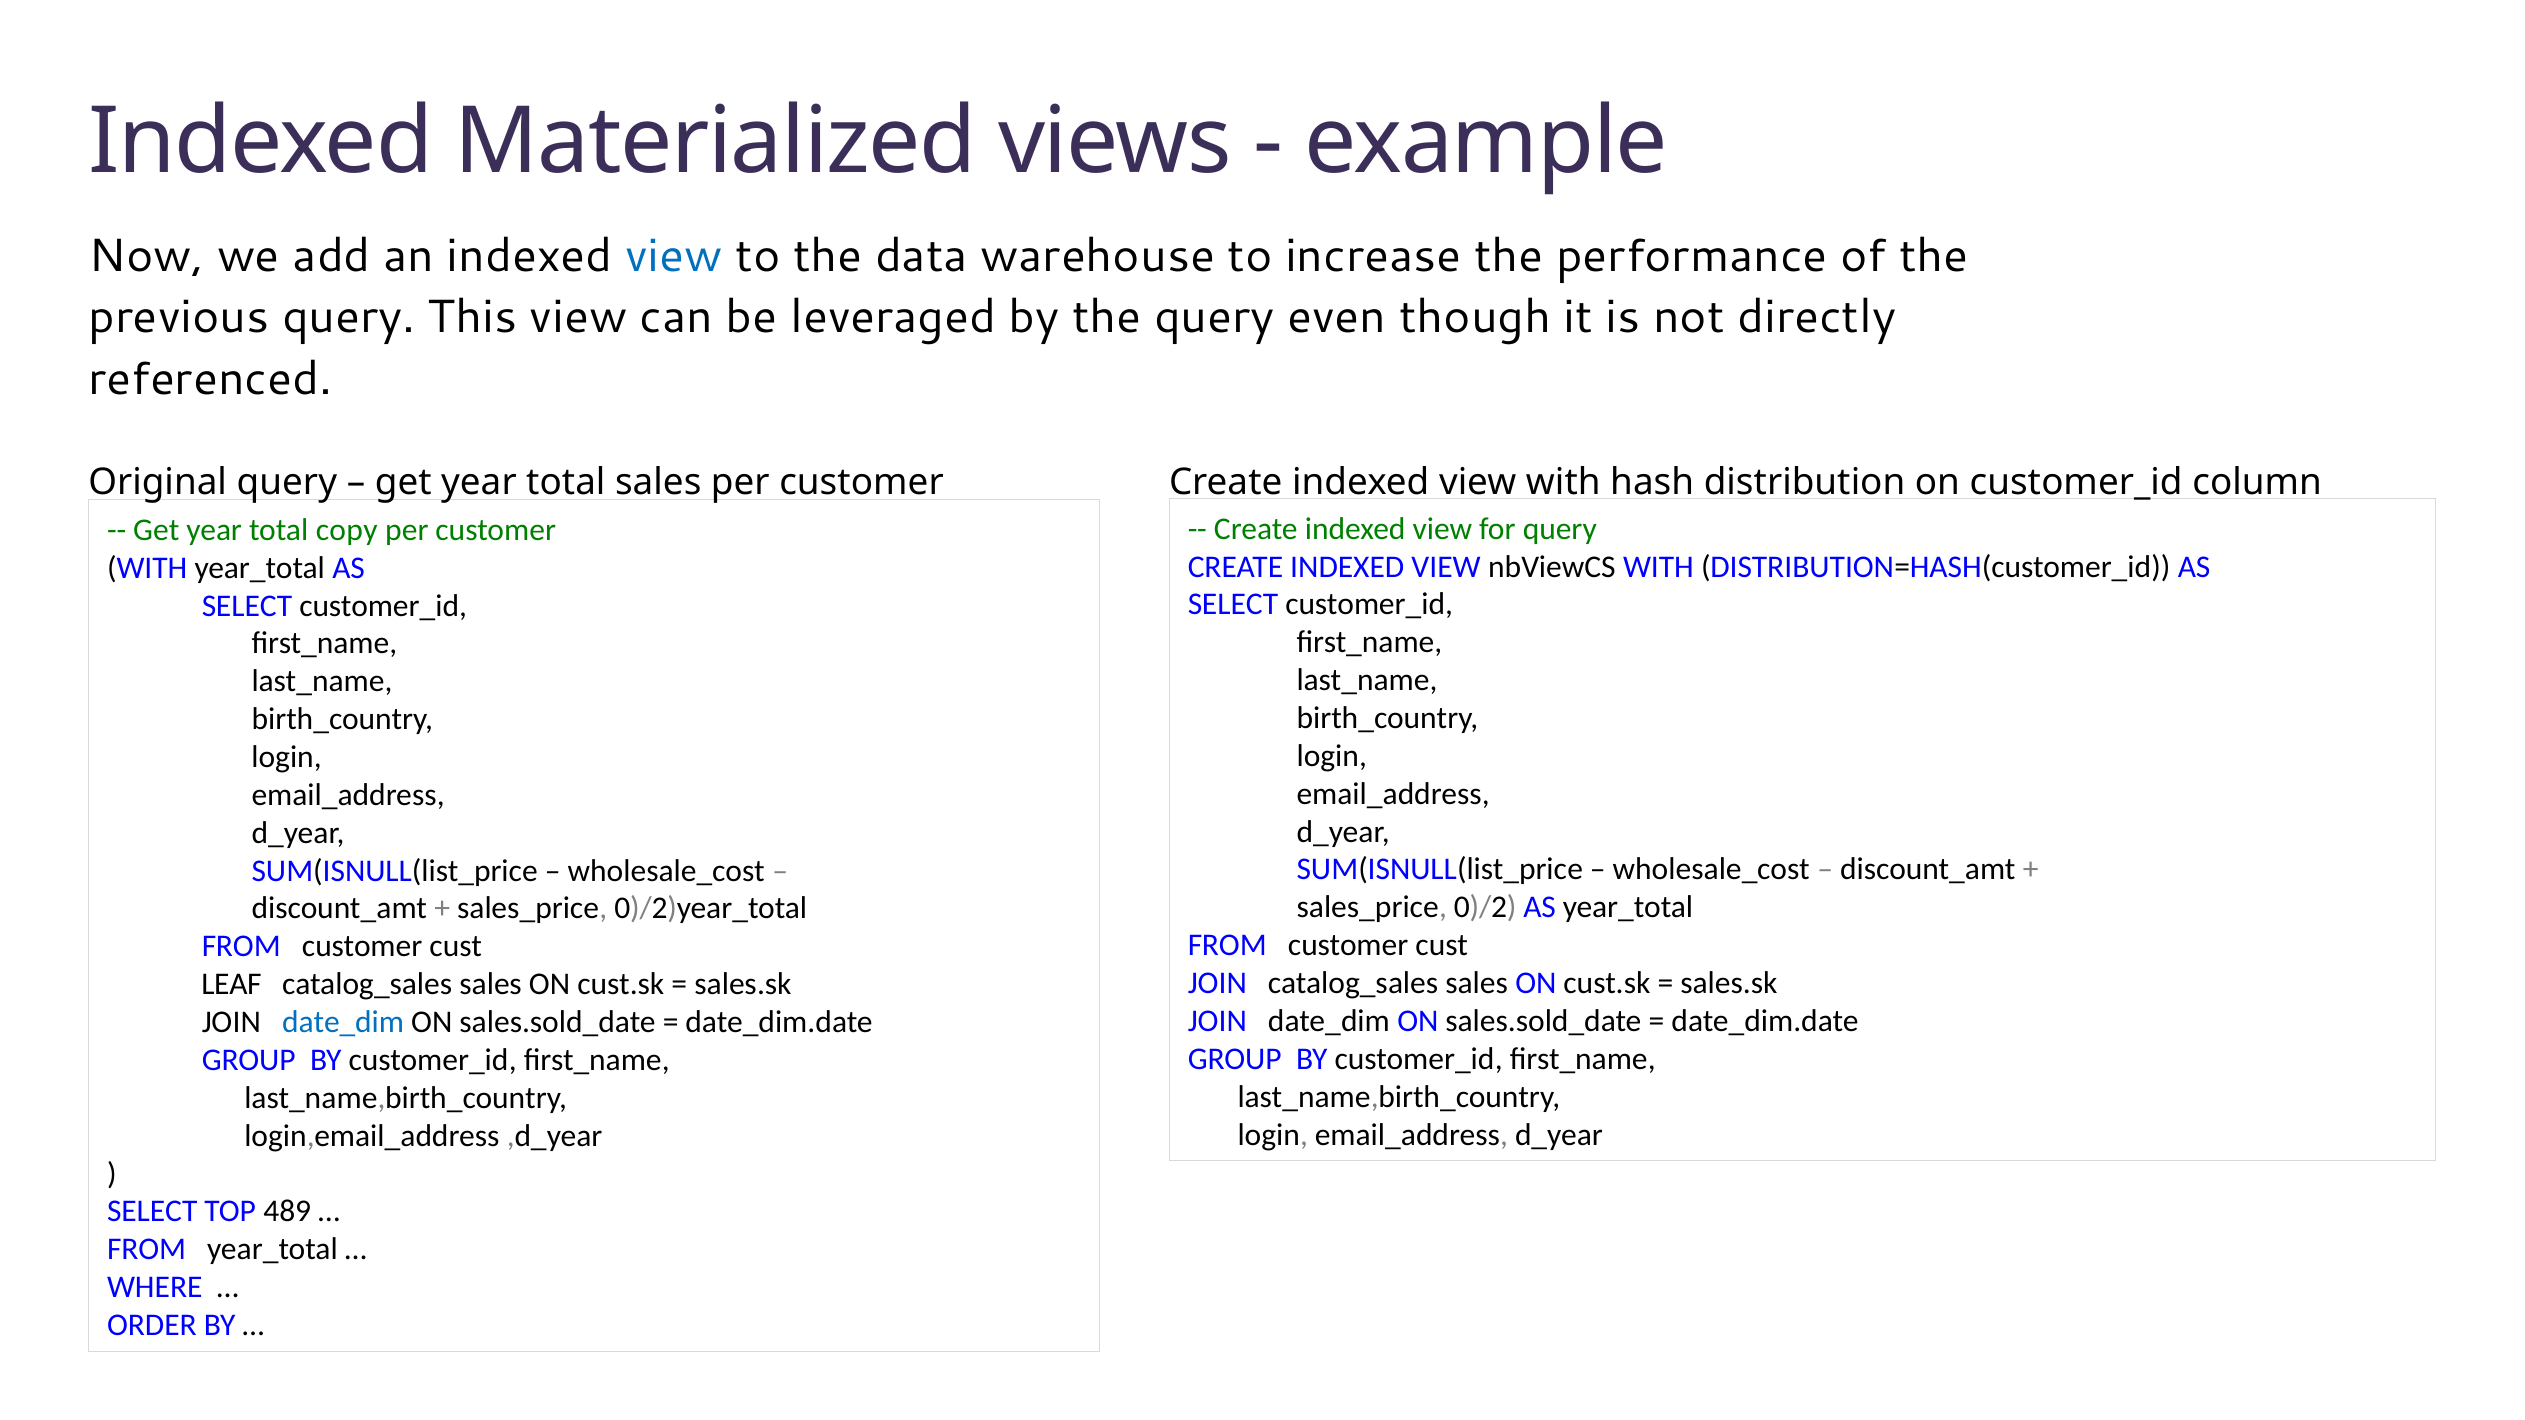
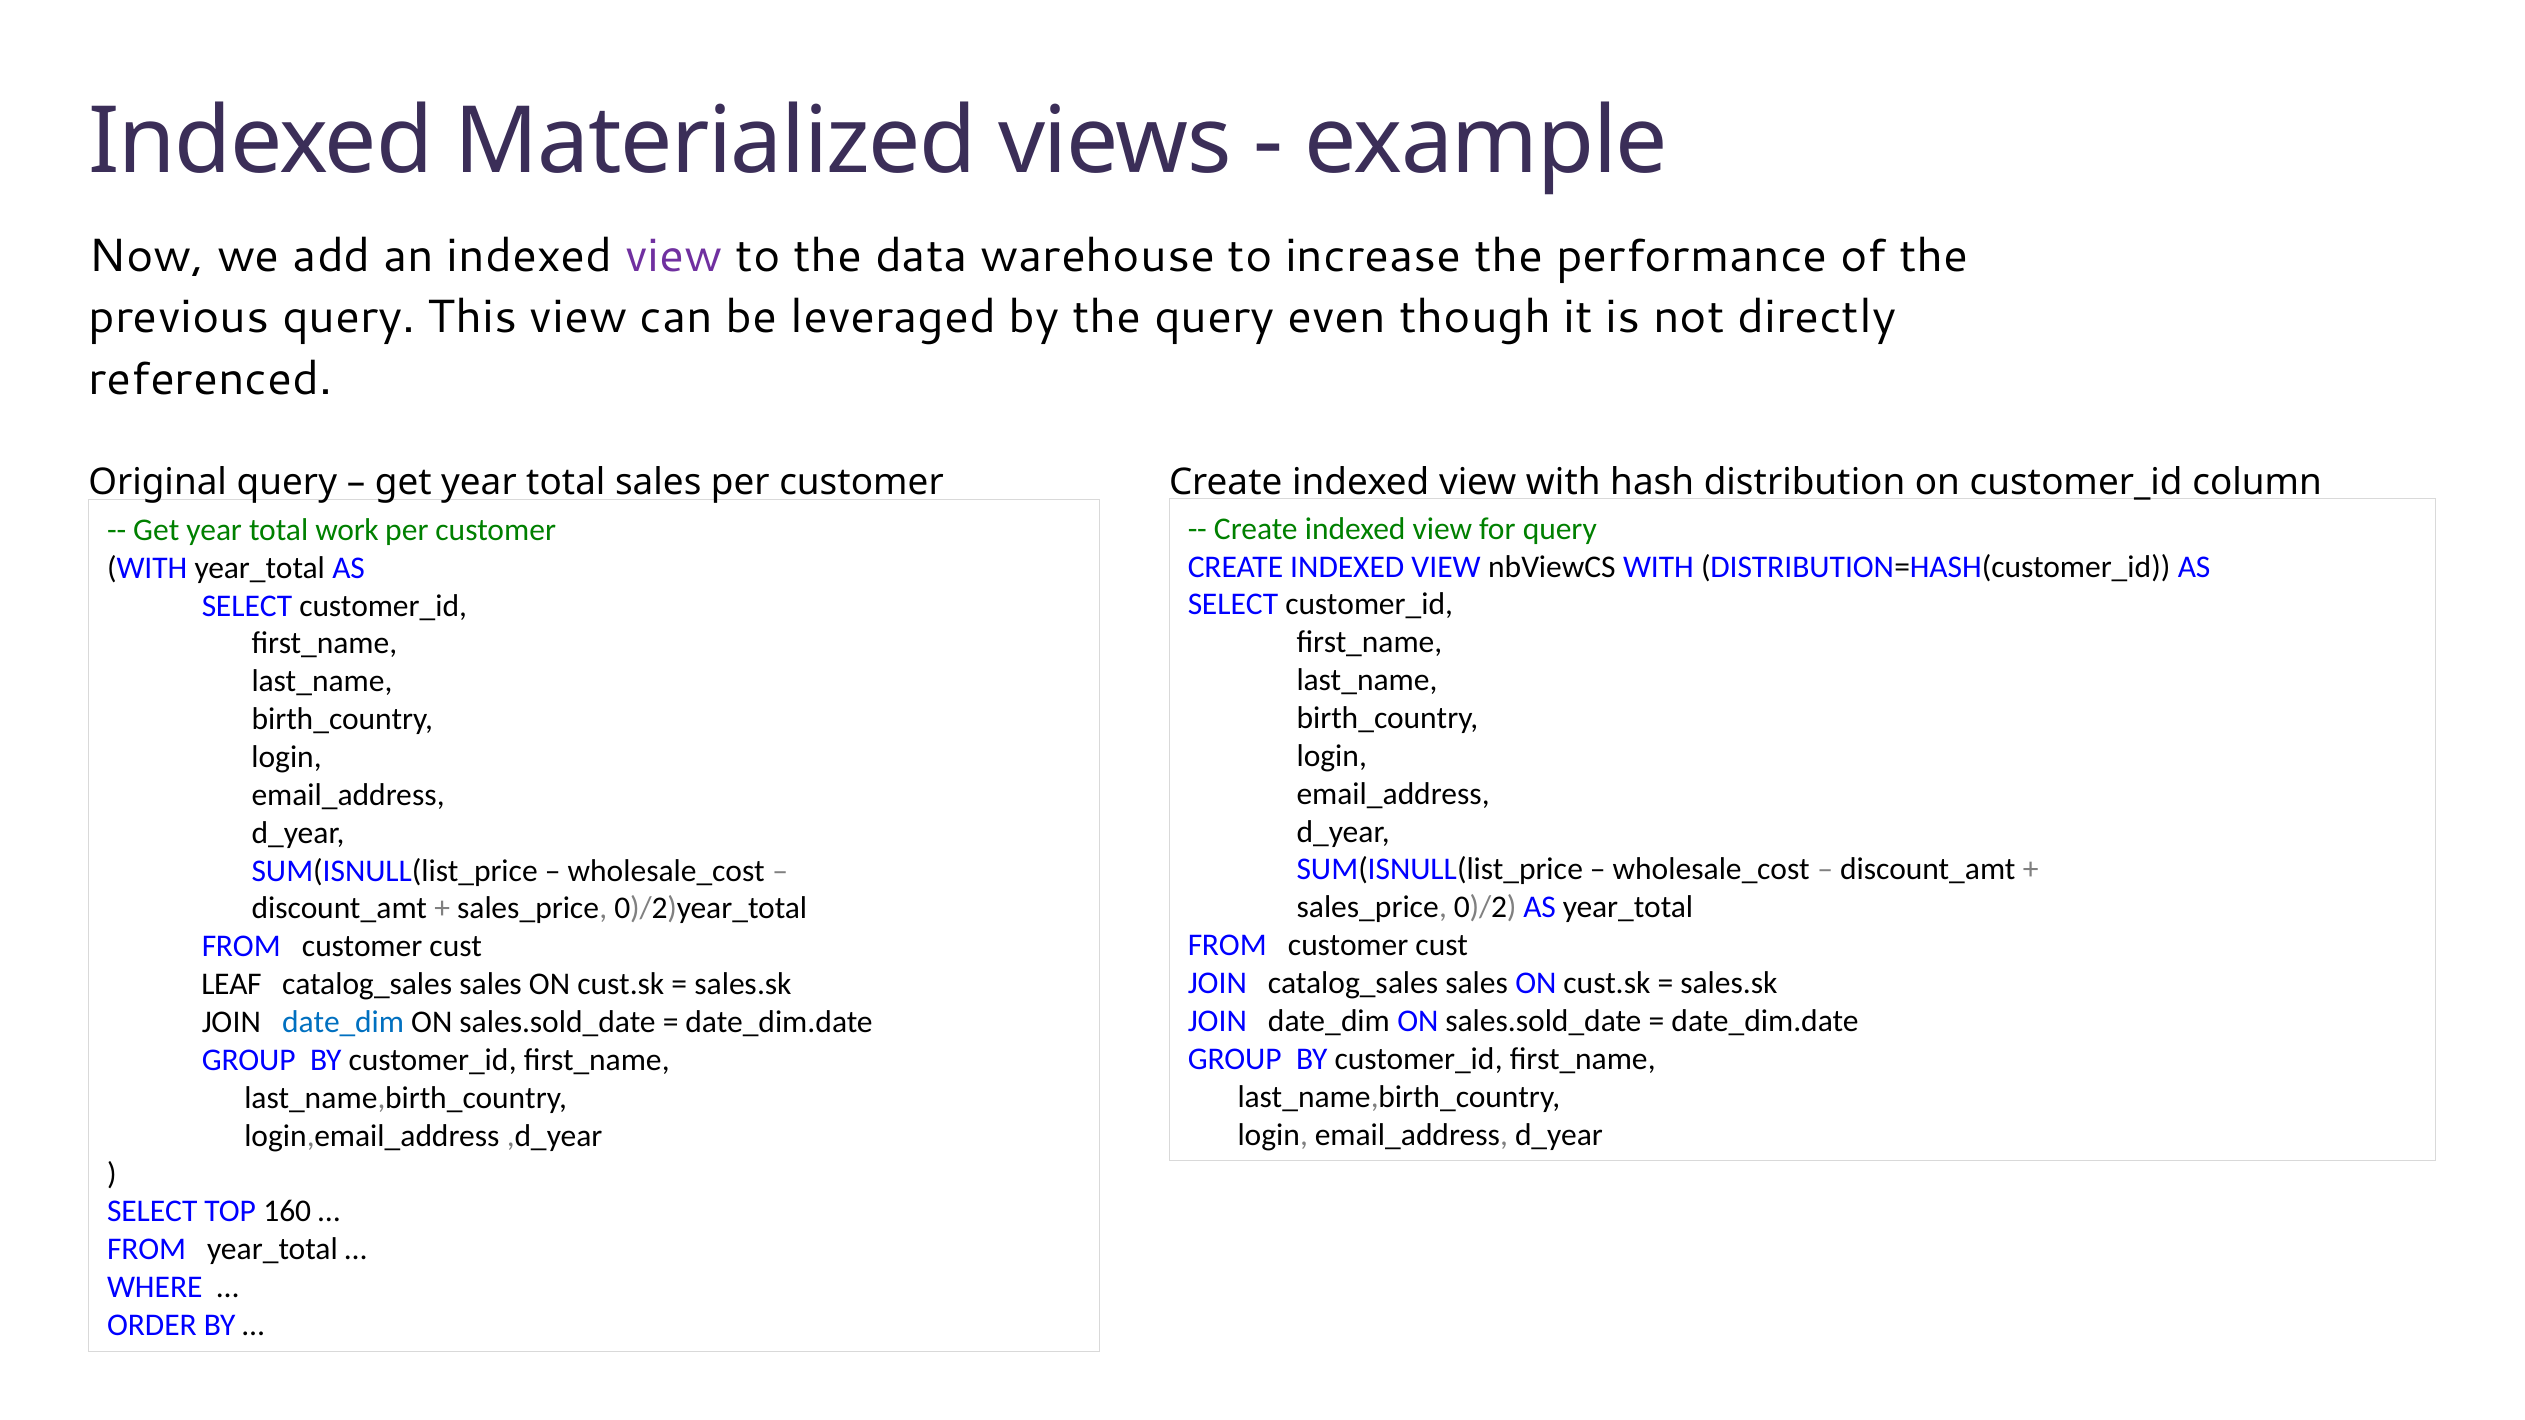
view at (674, 256) colour: blue -> purple
copy: copy -> work
489: 489 -> 160
